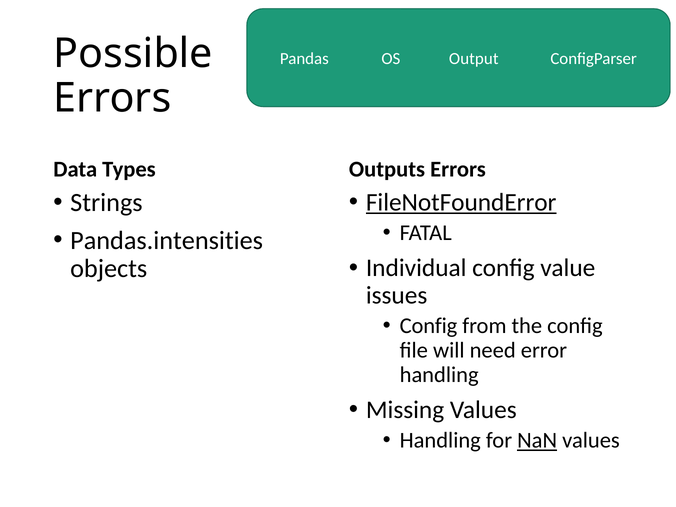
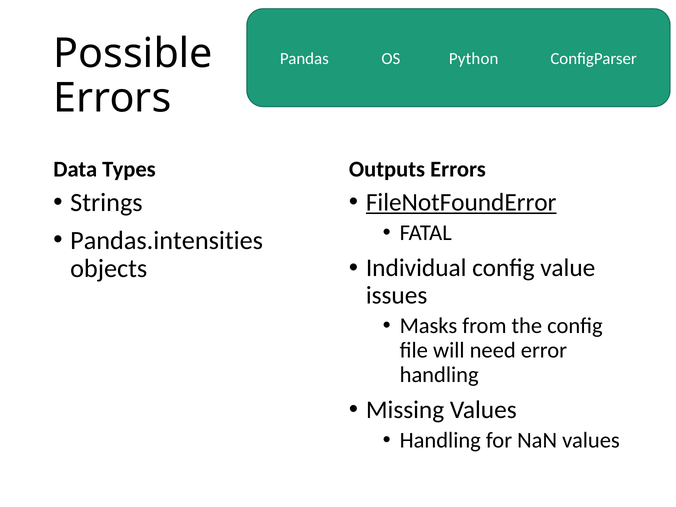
Output: Output -> Python
Config at (428, 326): Config -> Masks
NaN underline: present -> none
